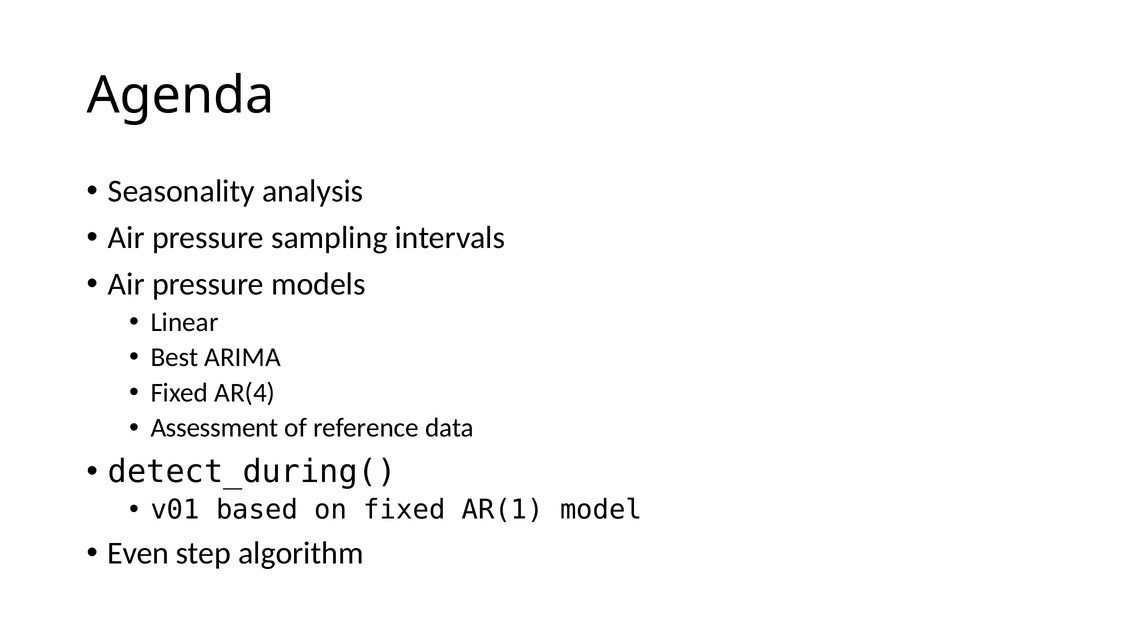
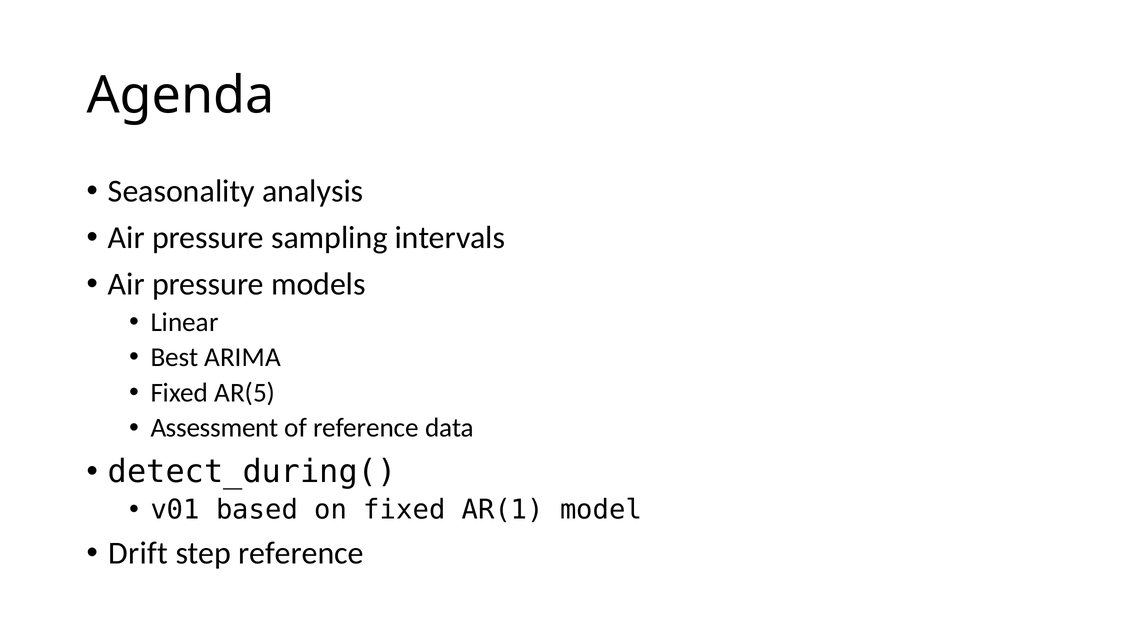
AR(4: AR(4 -> AR(5
Even: Even -> Drift
step algorithm: algorithm -> reference
